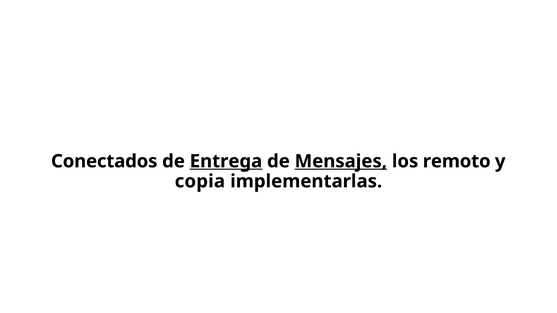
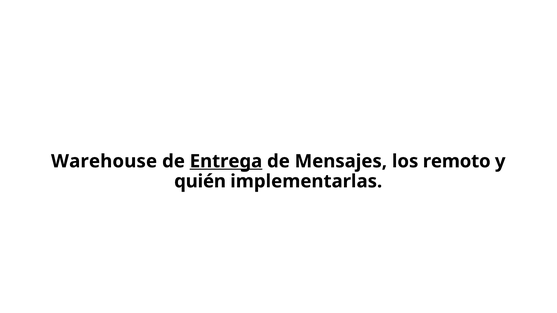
Conectados: Conectados -> Warehouse
Mensajes underline: present -> none
copia: copia -> quién
